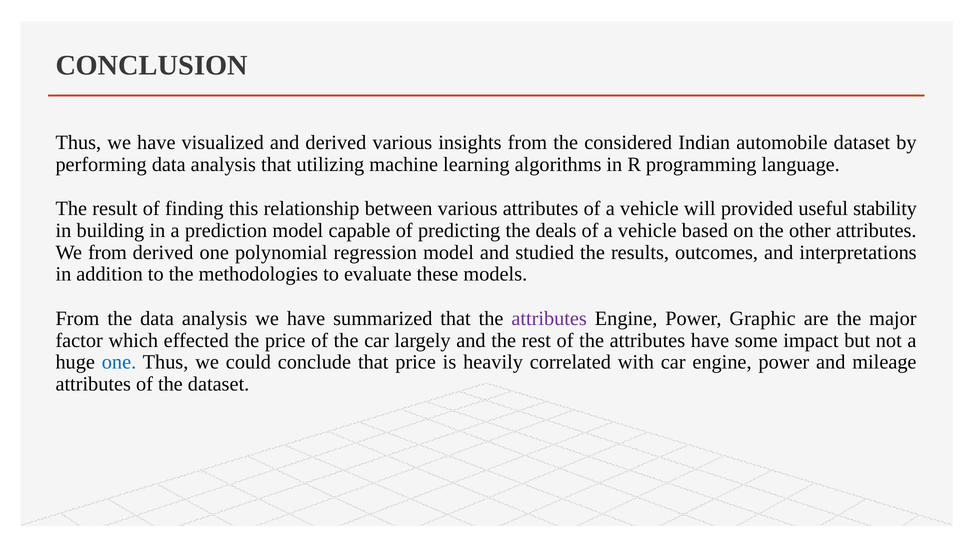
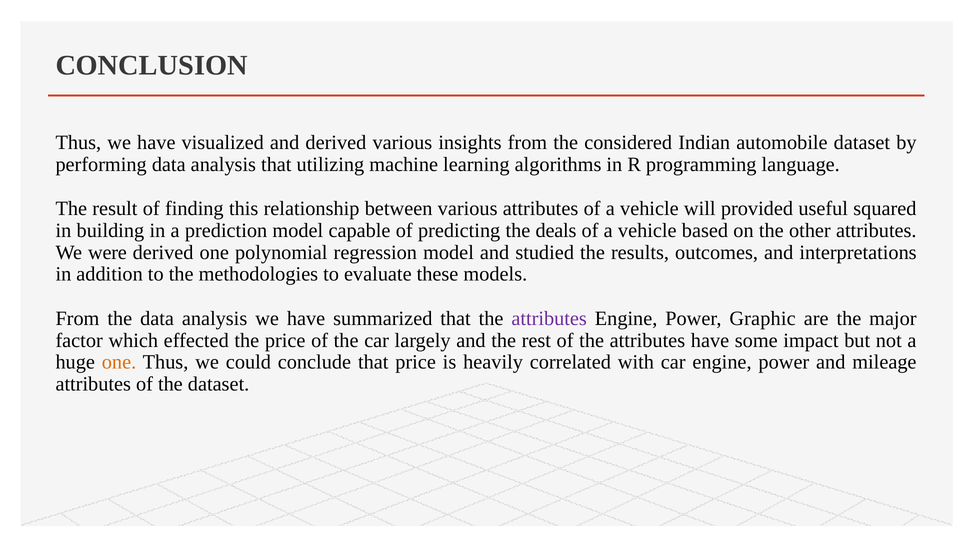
stability: stability -> squared
We from: from -> were
one at (119, 362) colour: blue -> orange
